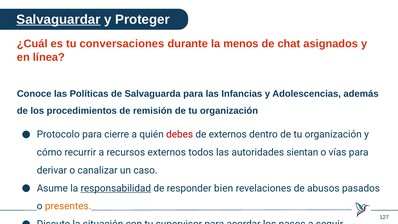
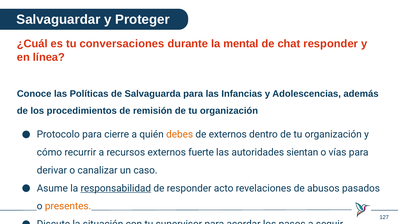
Salvaguardar underline: present -> none
menos: menos -> mental
chat asignados: asignados -> responder
debes colour: red -> orange
todos: todos -> fuerte
bien: bien -> acto
